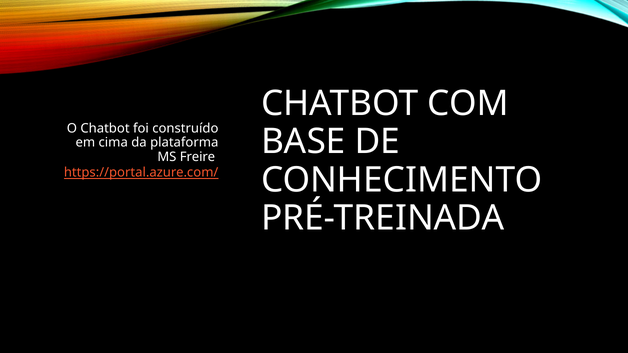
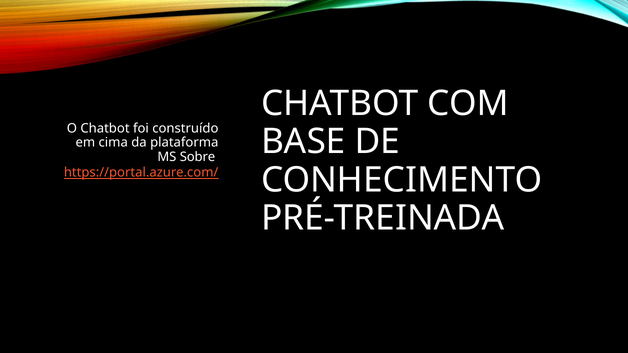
Freire: Freire -> Sobre
